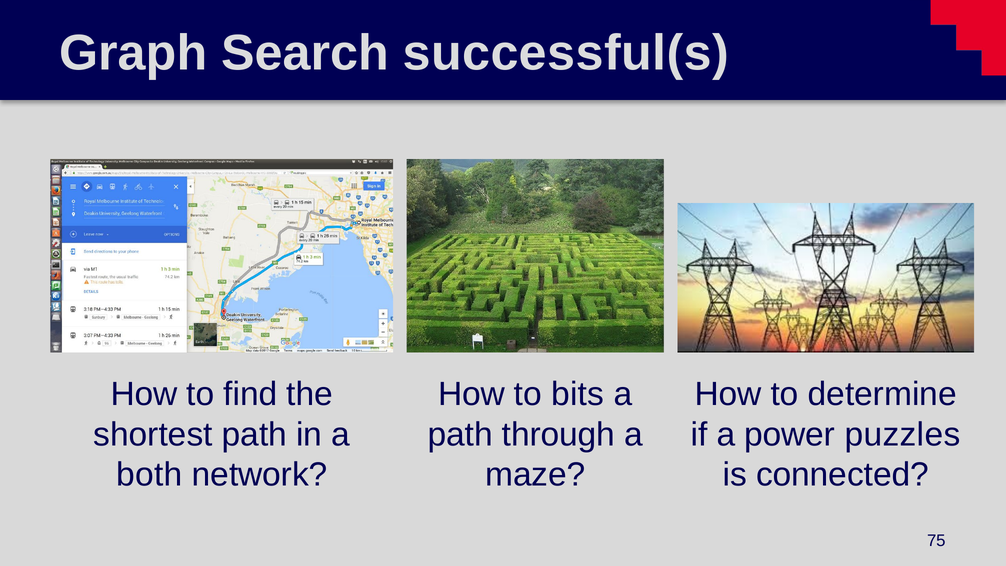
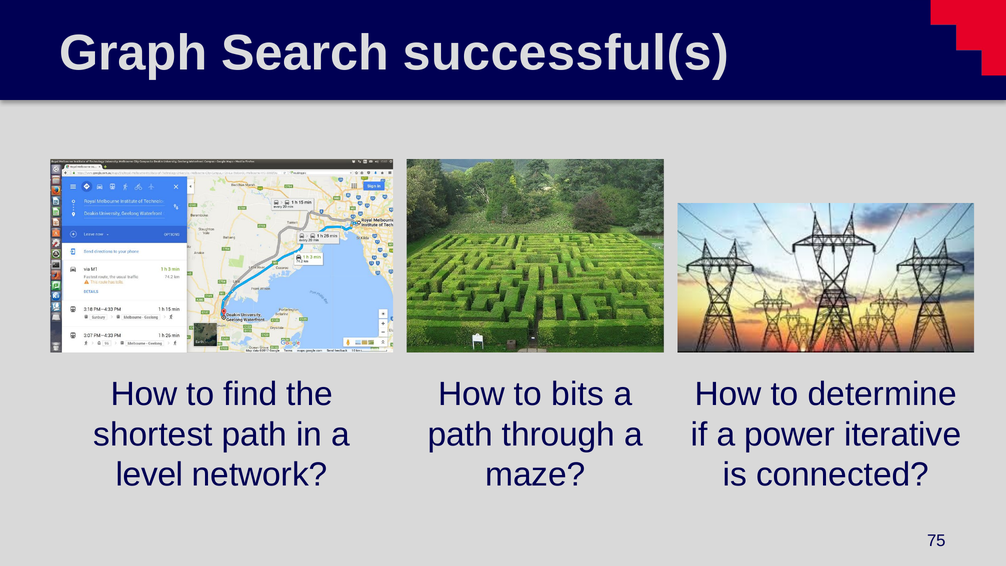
puzzles: puzzles -> iterative
both: both -> level
